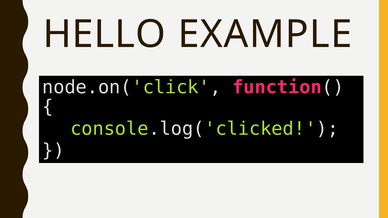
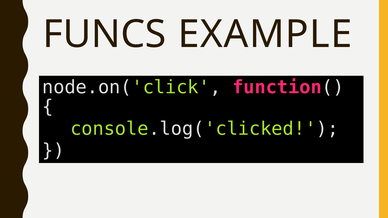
HELLO: HELLO -> FUNCS
